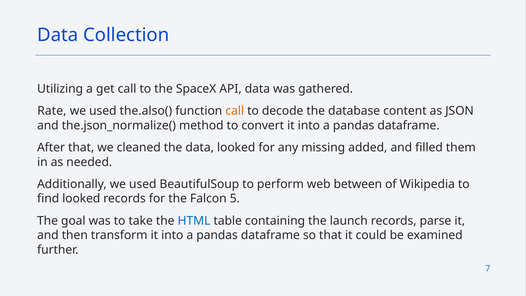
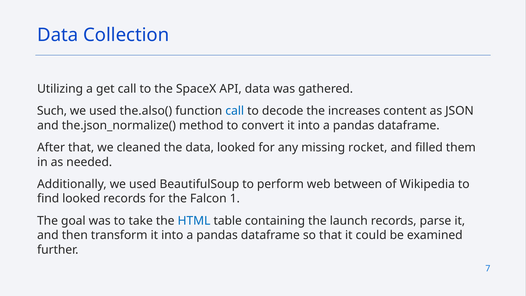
Rate: Rate -> Such
call at (235, 111) colour: orange -> blue
database: database -> increases
added: added -> rocket
5: 5 -> 1
